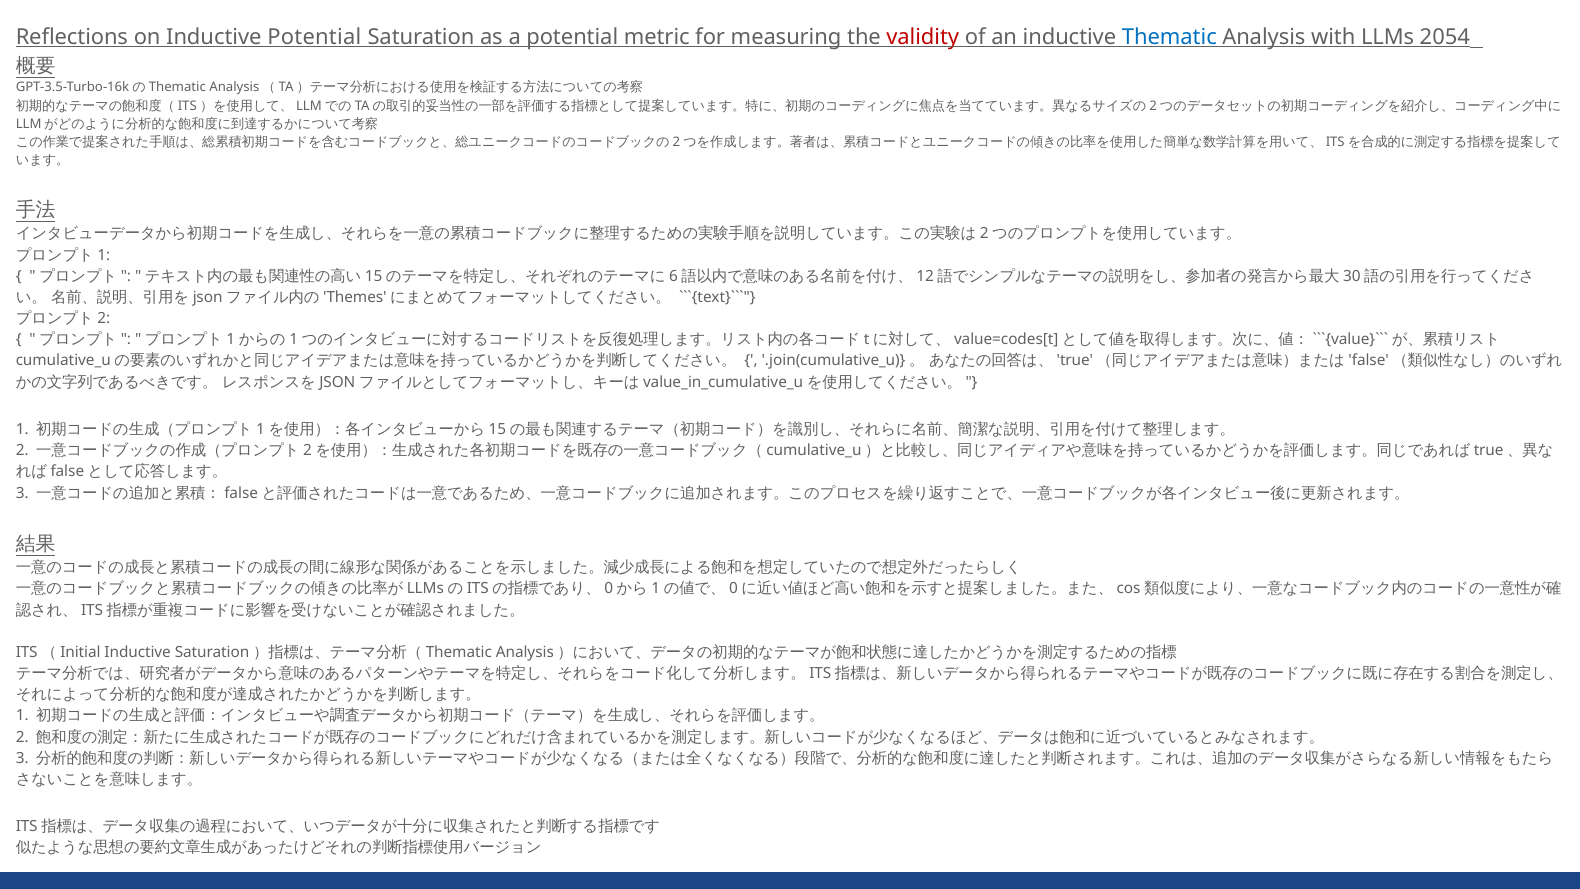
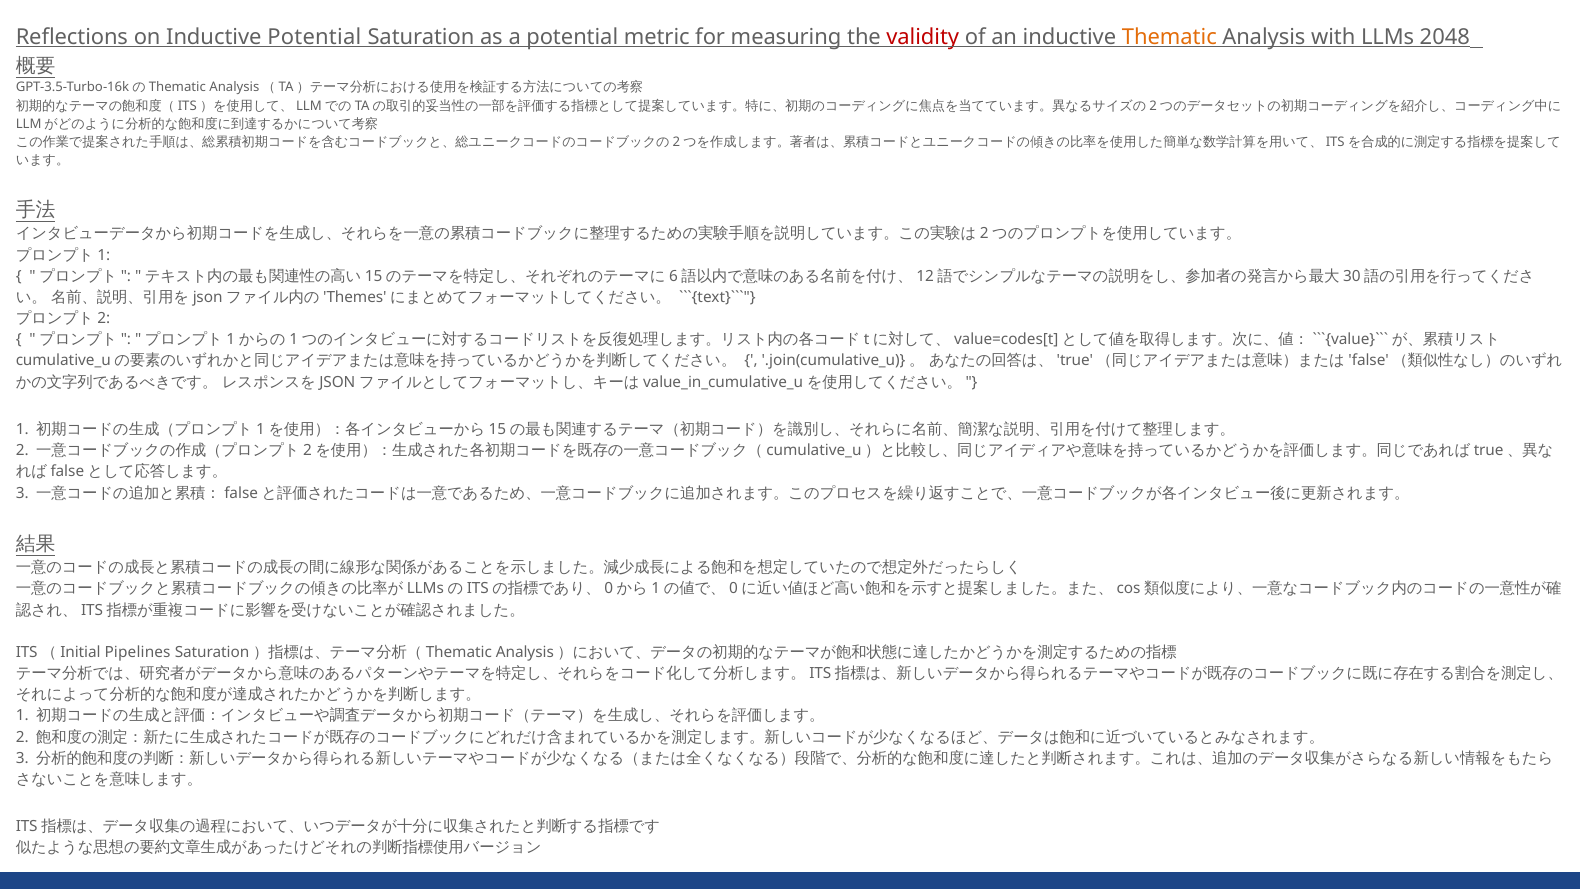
Thematic colour: blue -> orange
2054: 2054 -> 2048
ITS（Initial Inductive: Inductive -> Pipelines
